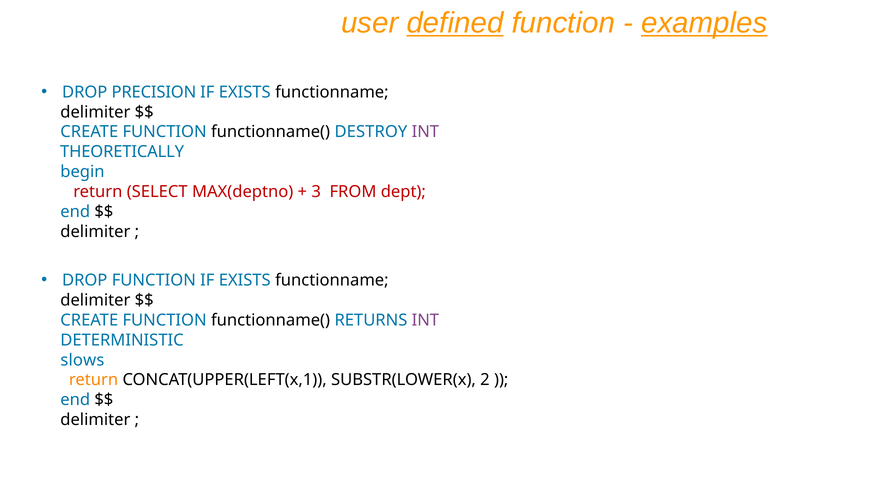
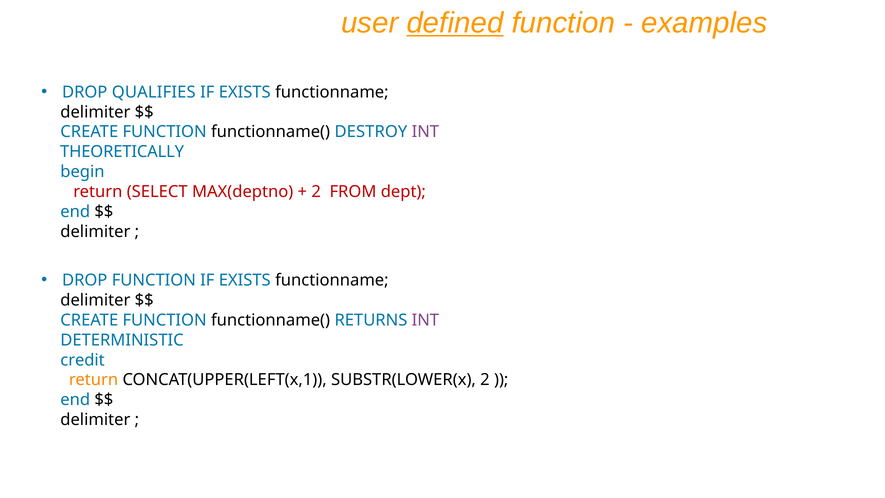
examples underline: present -> none
PRECISION: PRECISION -> QUALIFIES
3 at (316, 192): 3 -> 2
slows: slows -> credit
